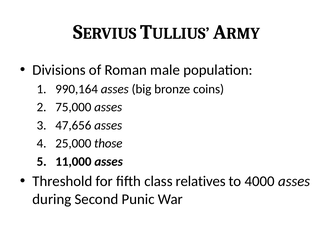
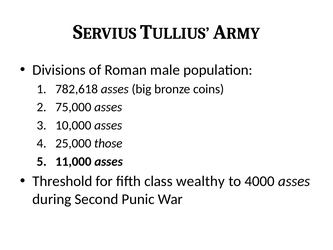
990,164: 990,164 -> 782,618
47,656: 47,656 -> 10,000
relatives: relatives -> wealthy
